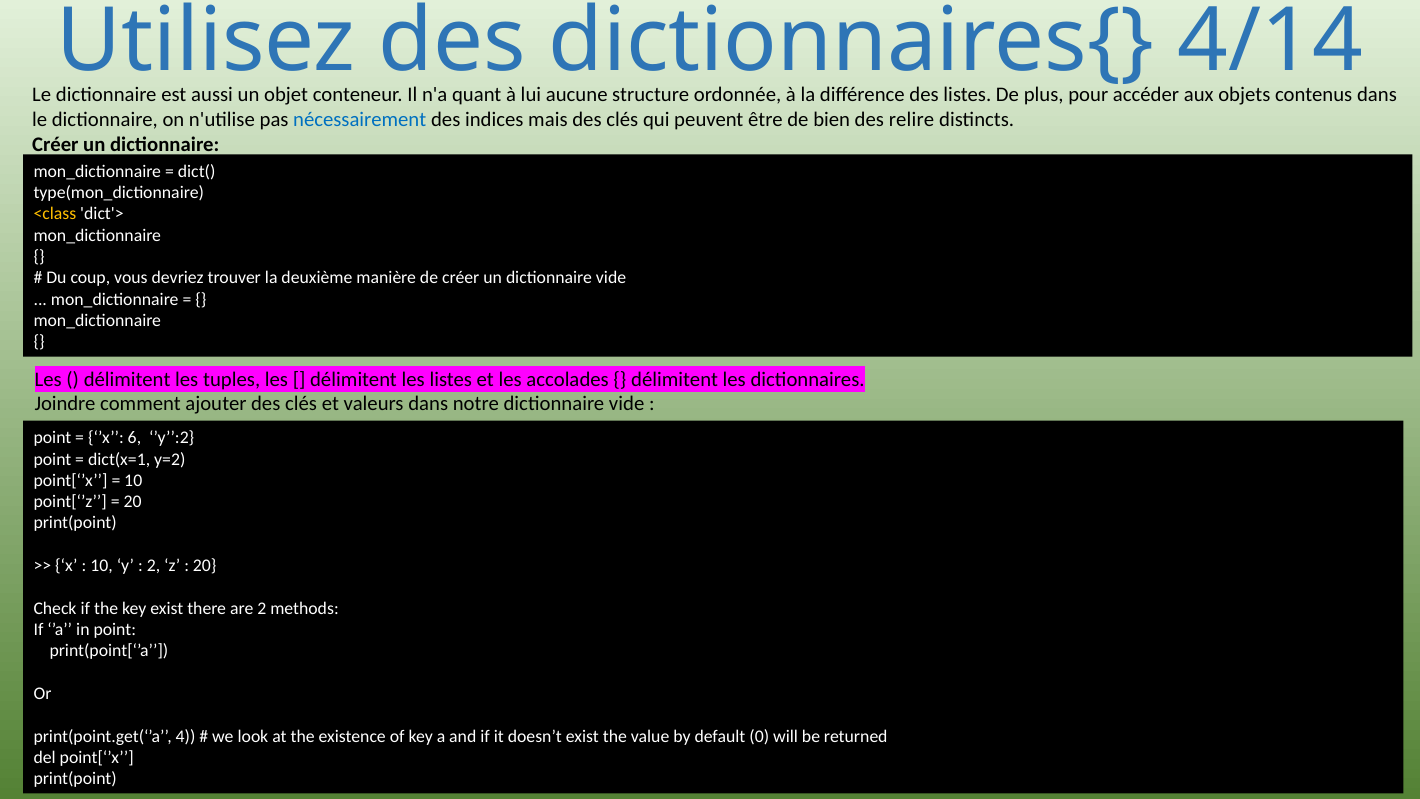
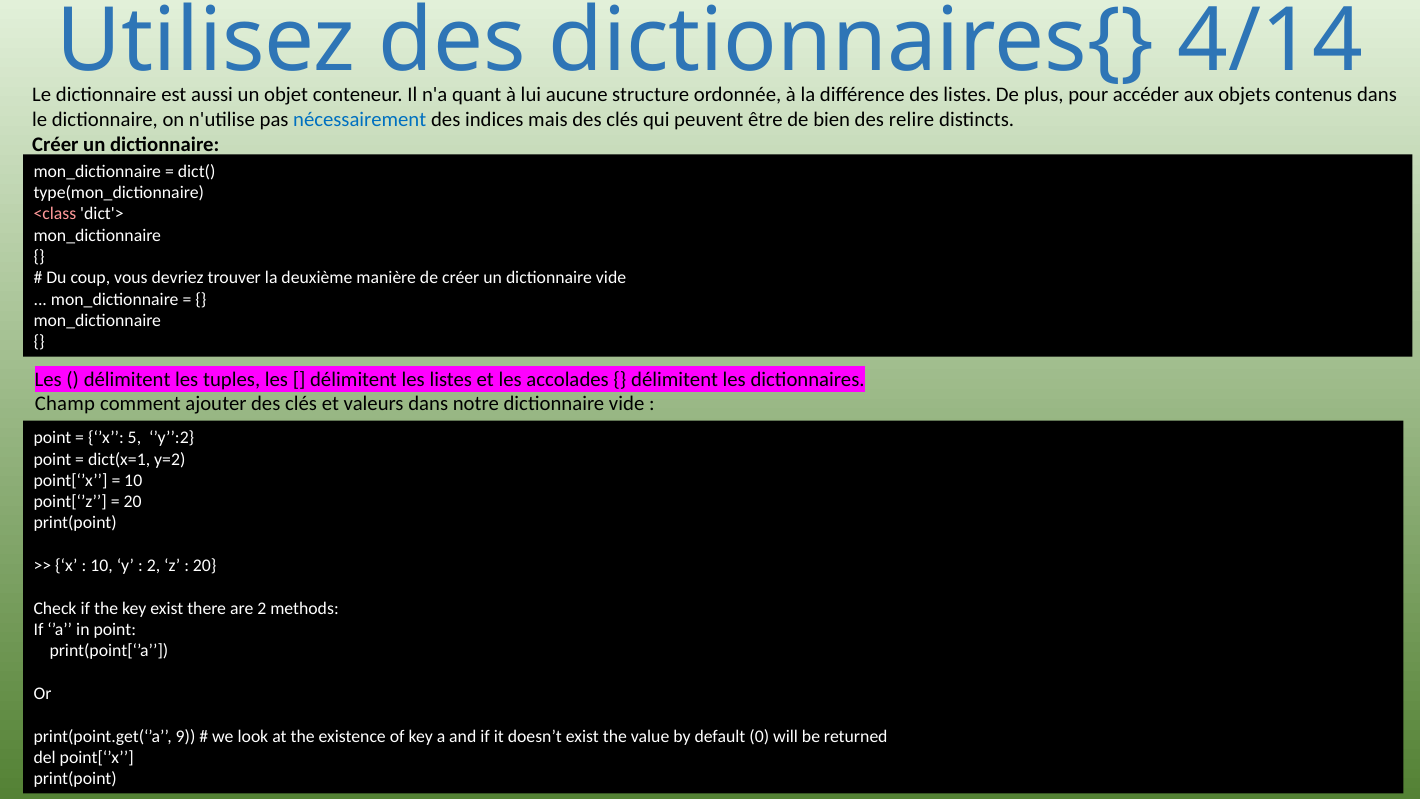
<class colour: yellow -> pink
Joindre: Joindre -> Champ
6: 6 -> 5
4: 4 -> 9
